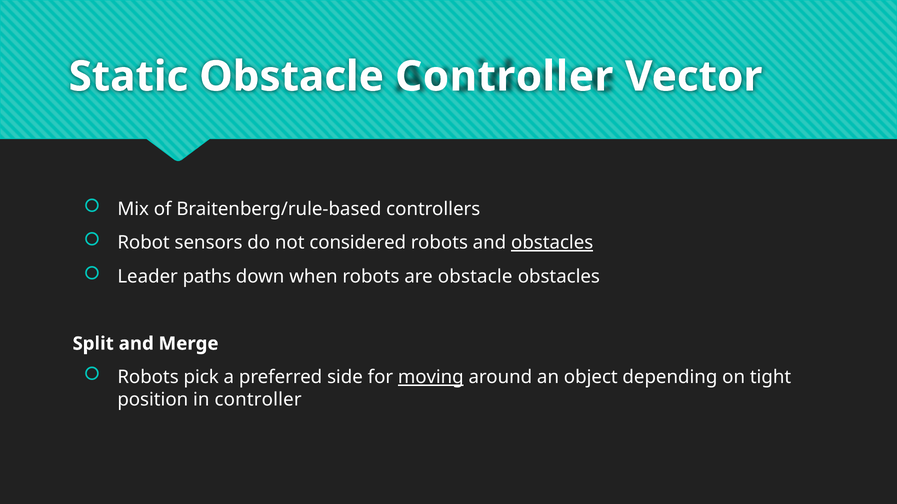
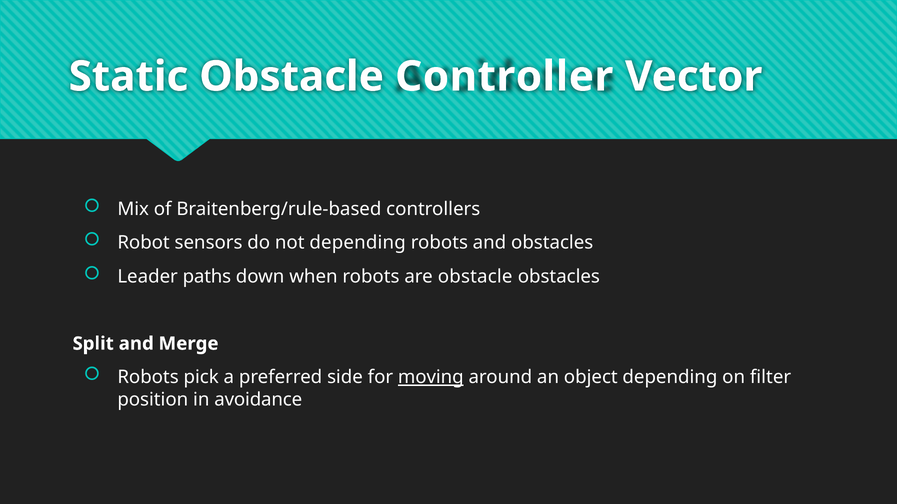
not considered: considered -> depending
obstacles at (552, 243) underline: present -> none
tight: tight -> filter
in controller: controller -> avoidance
